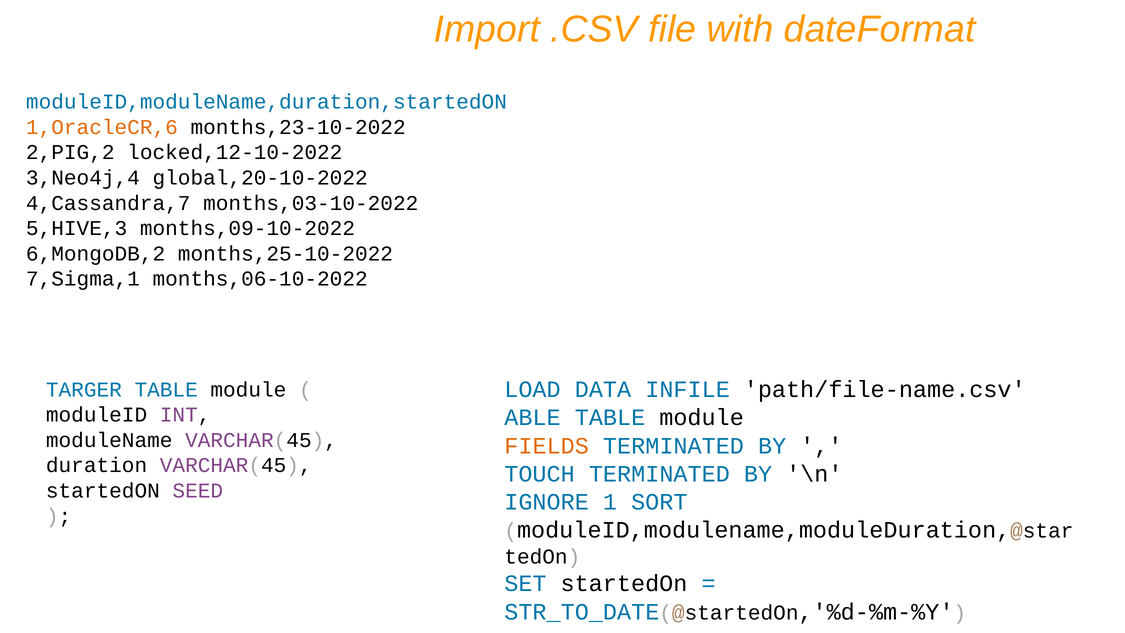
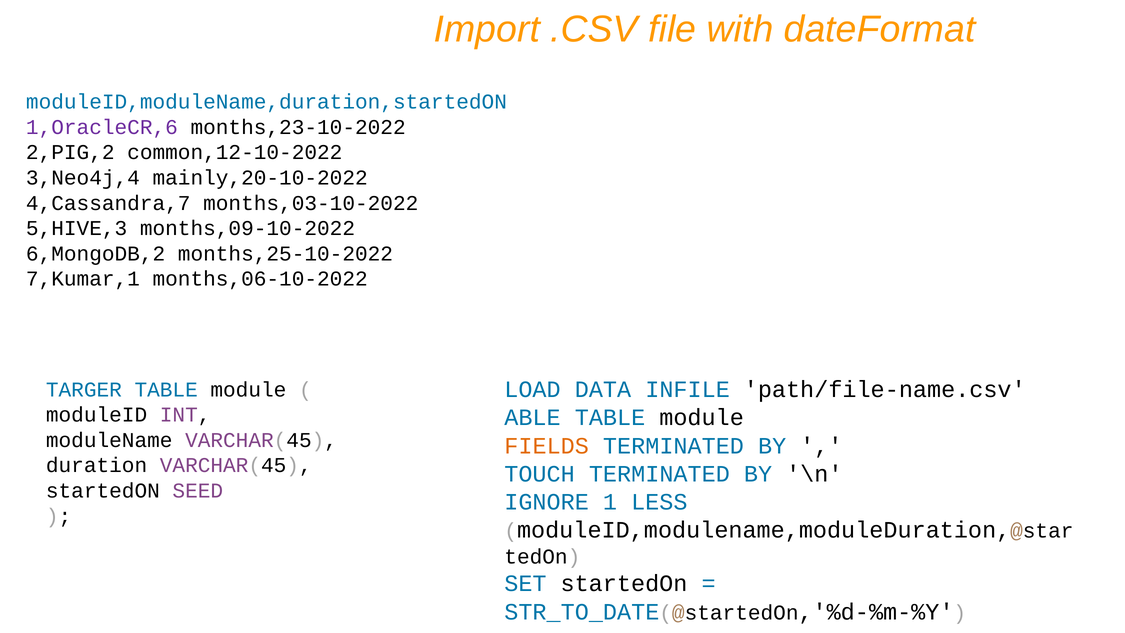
1,OracleCR,6 colour: orange -> purple
locked,12-10-2022: locked,12-10-2022 -> common,12-10-2022
global,20-10-2022: global,20-10-2022 -> mainly,20-10-2022
7,Sigma,1: 7,Sigma,1 -> 7,Kumar,1
SORT: SORT -> LESS
